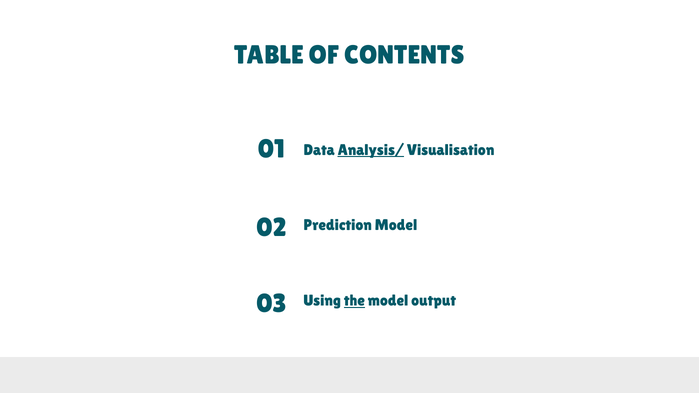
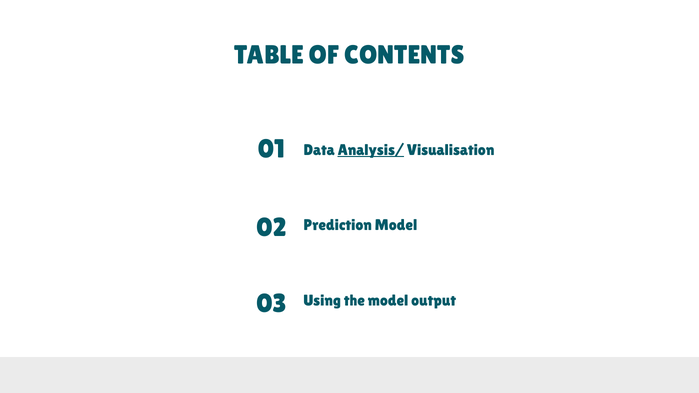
the underline: present -> none
